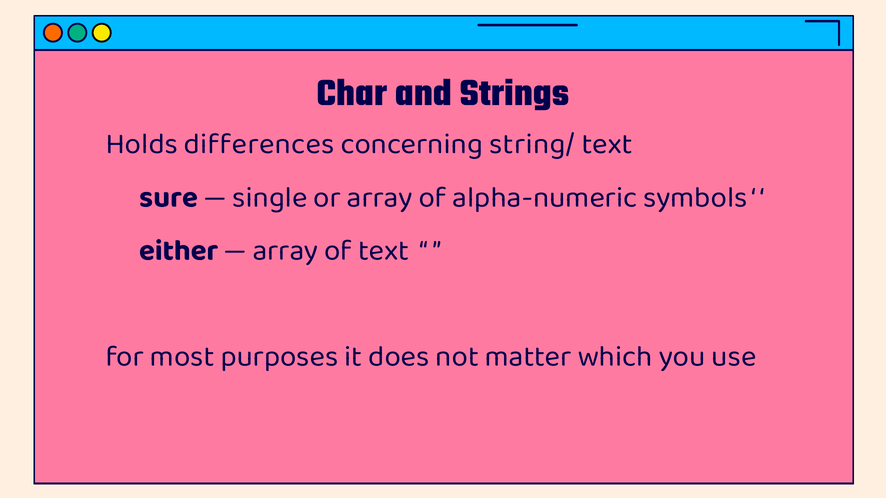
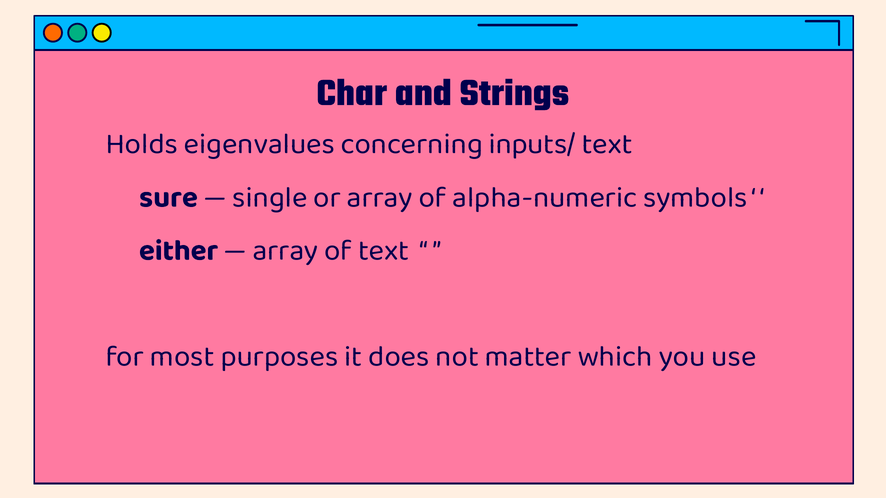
differences: differences -> eigenvalues
string/: string/ -> inputs/
